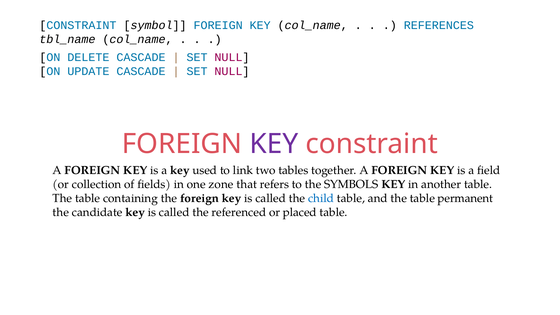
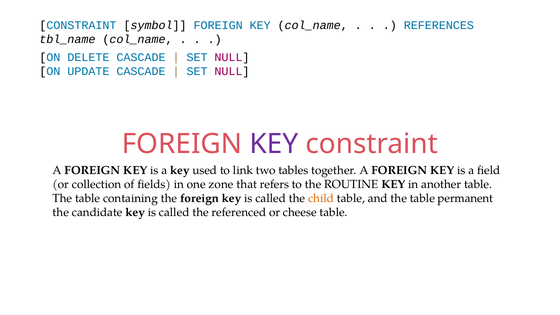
SYMBOLS: SYMBOLS -> ROUTINE
child colour: blue -> orange
placed: placed -> cheese
